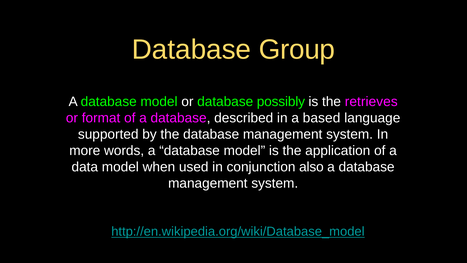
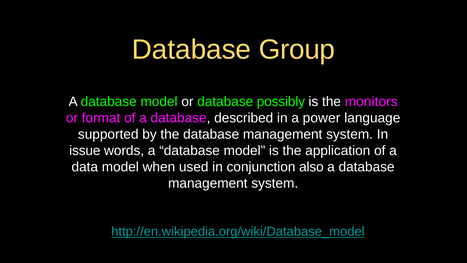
retrieves: retrieves -> monitors
based: based -> power
more: more -> issue
